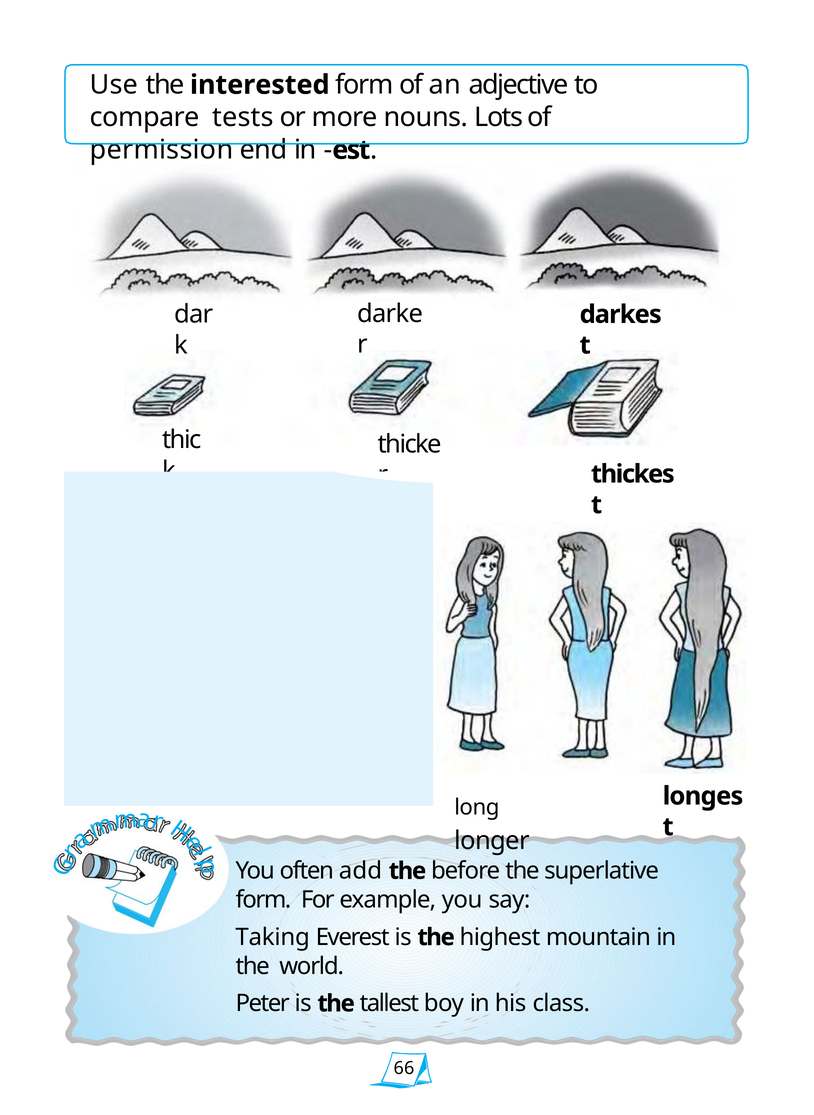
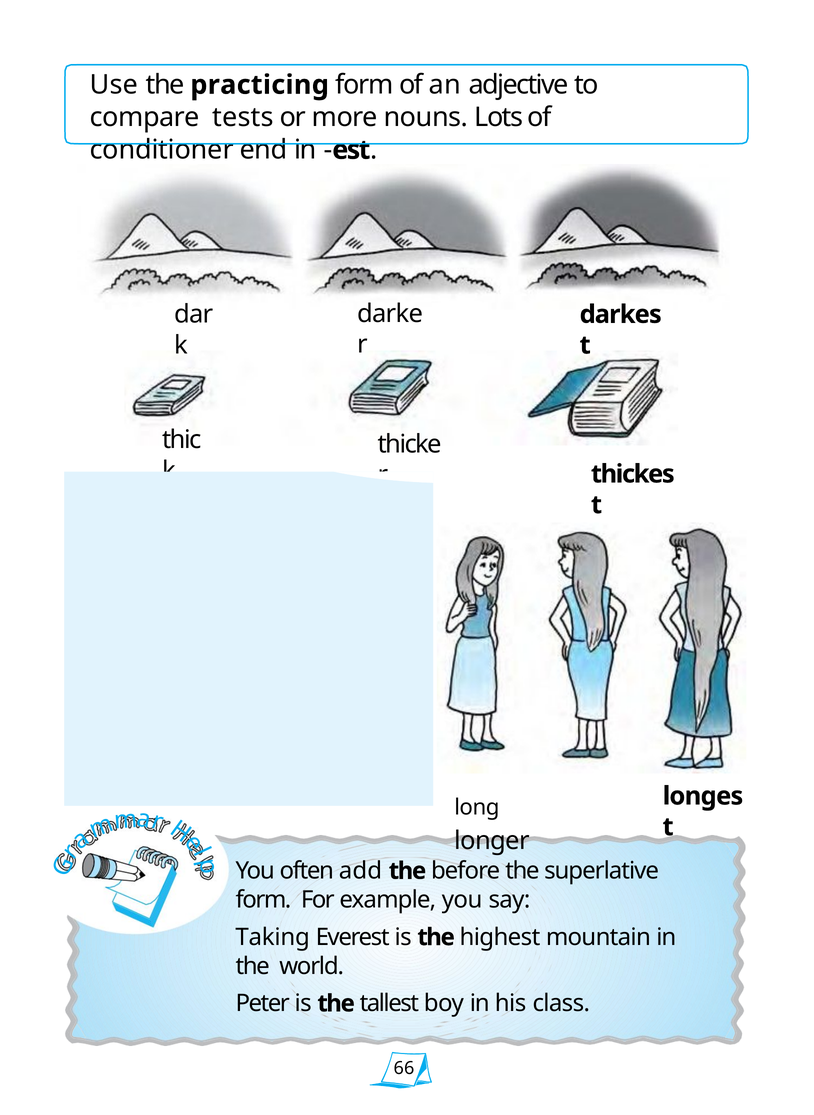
interested: interested -> practicing
permission: permission -> conditioner
